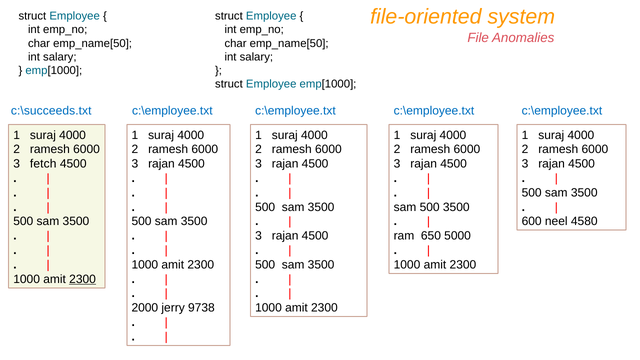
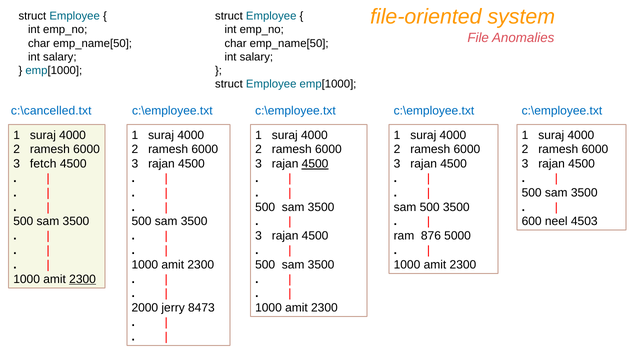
c:\succeeds.txt: c:\succeeds.txt -> c:\cancelled.txt
4500 at (315, 164) underline: none -> present
4580: 4580 -> 4503
650: 650 -> 876
9738: 9738 -> 8473
